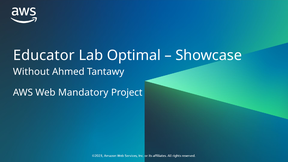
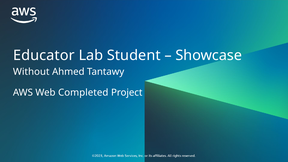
Optimal: Optimal -> Student
Mandatory: Mandatory -> Completed
